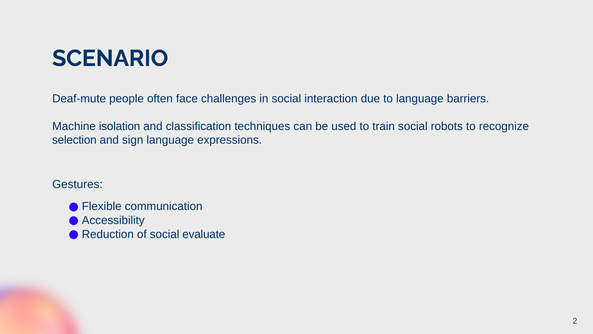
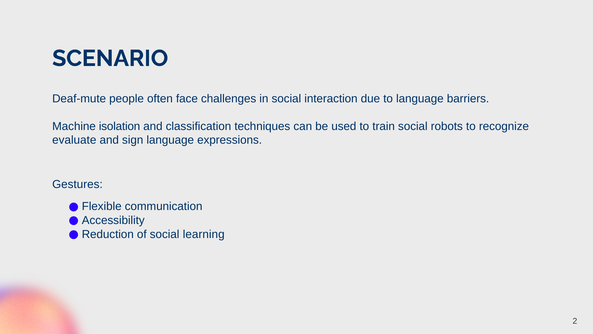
selection: selection -> evaluate
evaluate: evaluate -> learning
